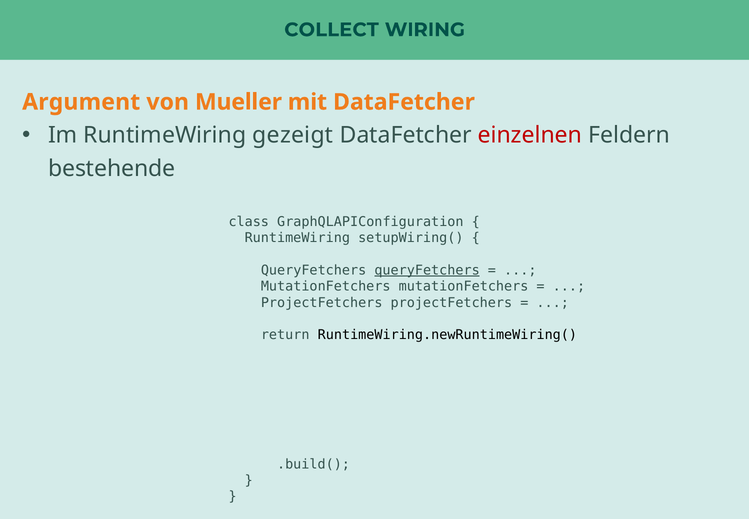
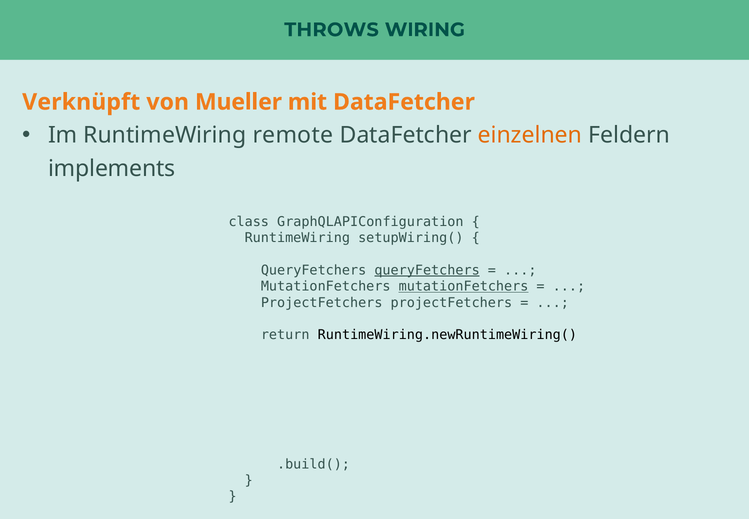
COLLECT: COLLECT -> THROWS
Argument: Argument -> Verknüpft
gezeigt: gezeigt -> remote
einzelnen colour: red -> orange
bestehende: bestehende -> implements
mutationFetchers at (464, 286) underline: none -> present
